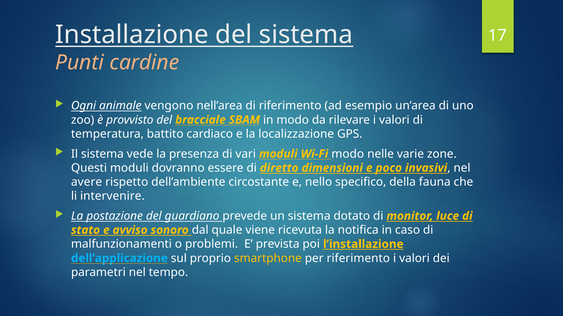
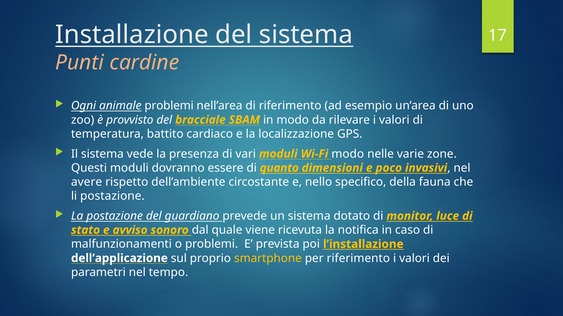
animale vengono: vengono -> problemi
diretto: diretto -> quanto
li intervenire: intervenire -> postazione
dell’applicazione colour: light blue -> white
